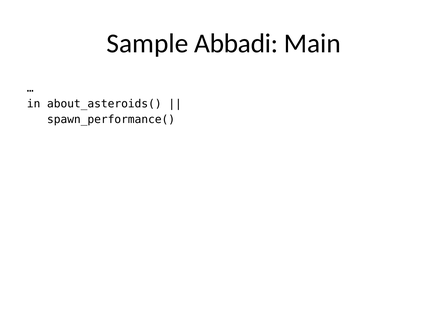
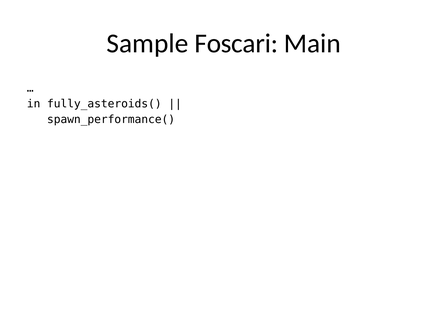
Abbadi: Abbadi -> Foscari
about_asteroids(: about_asteroids( -> fully_asteroids(
